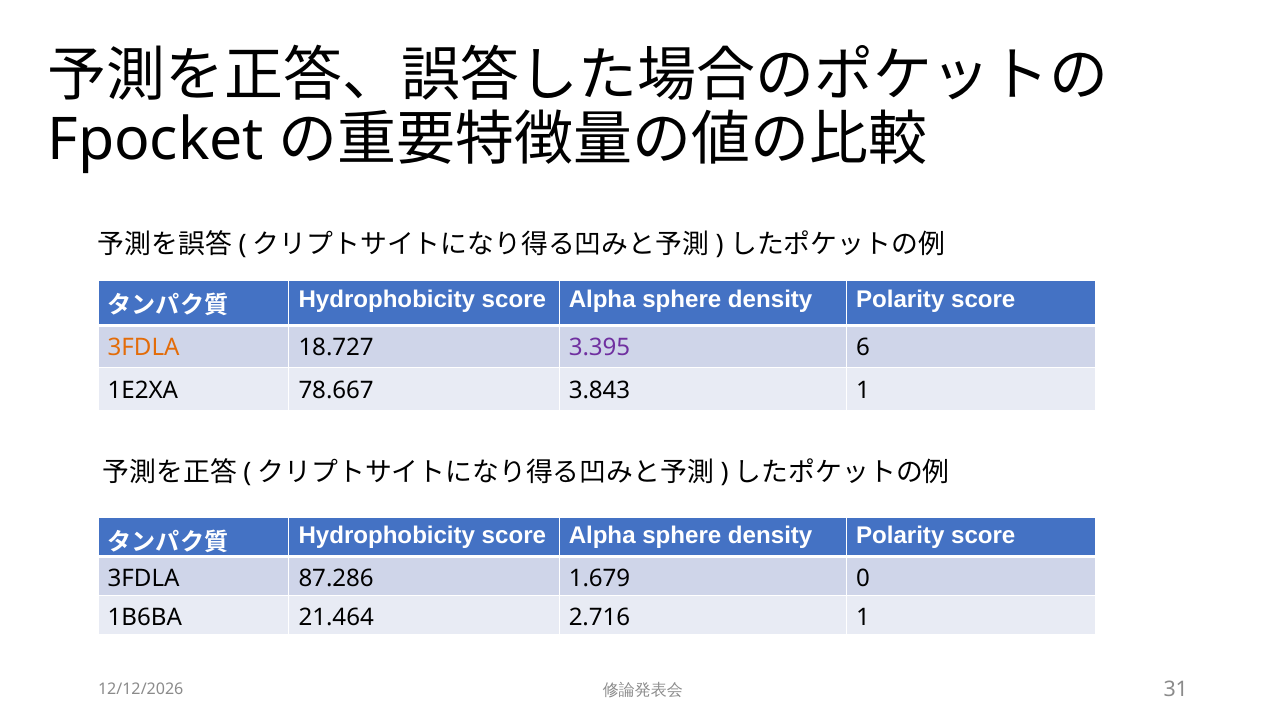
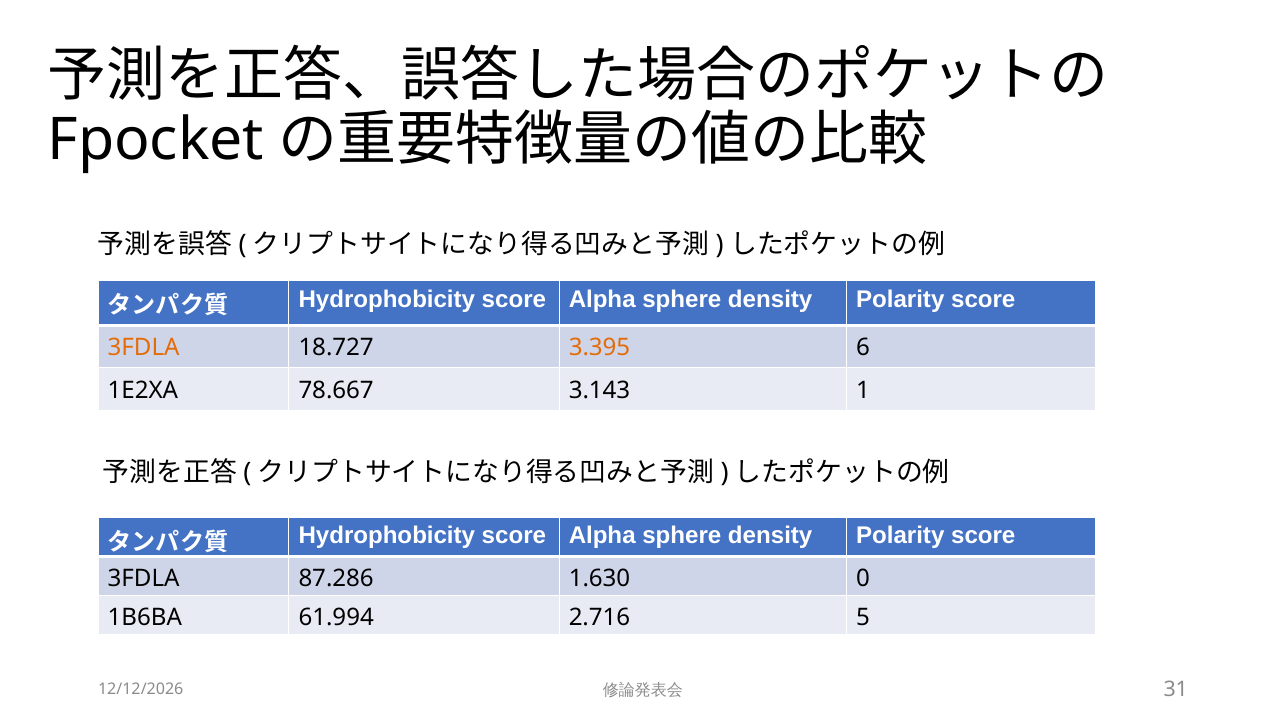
3.395 colour: purple -> orange
3.843: 3.843 -> 3.143
1.679: 1.679 -> 1.630
21.464: 21.464 -> 61.994
2.716 1: 1 -> 5
